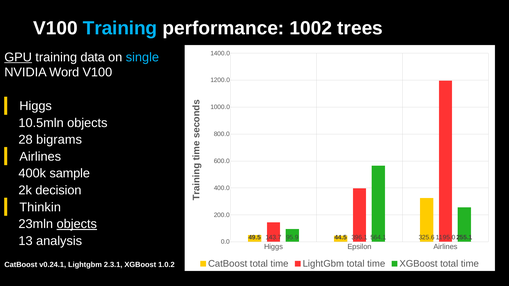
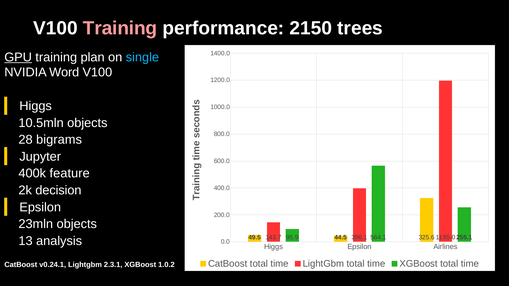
Training at (120, 28) colour: light blue -> pink
1002: 1002 -> 2150
data: data -> plan
Airlines at (40, 157): Airlines -> Jupyter
sample: sample -> feature
Thinkin at (40, 207): Thinkin -> Epsilon
objects at (77, 224) underline: present -> none
